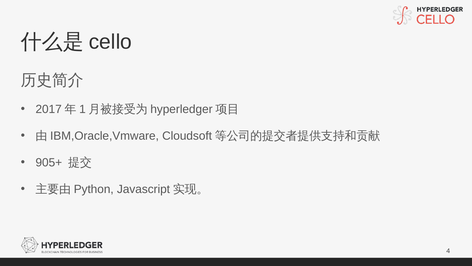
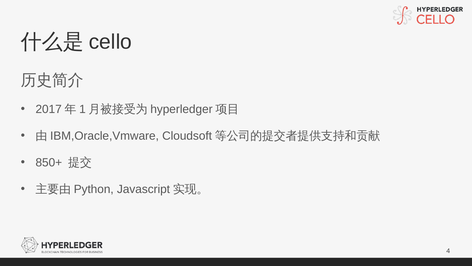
905+: 905+ -> 850+
